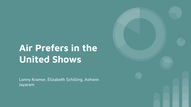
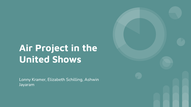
Prefers: Prefers -> Project
